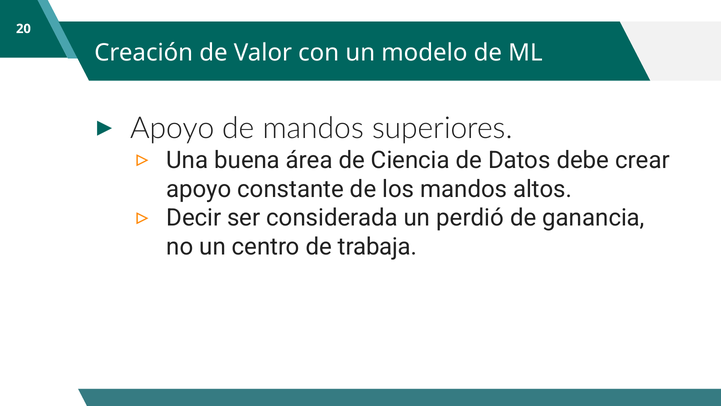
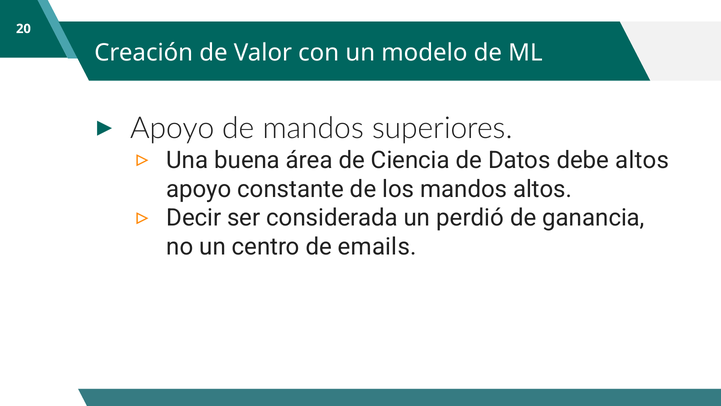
debe crear: crear -> altos
trabaja: trabaja -> emails
